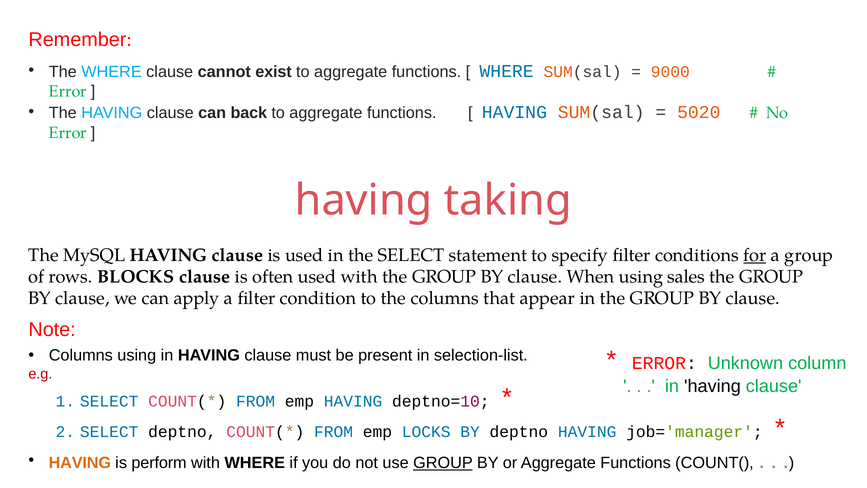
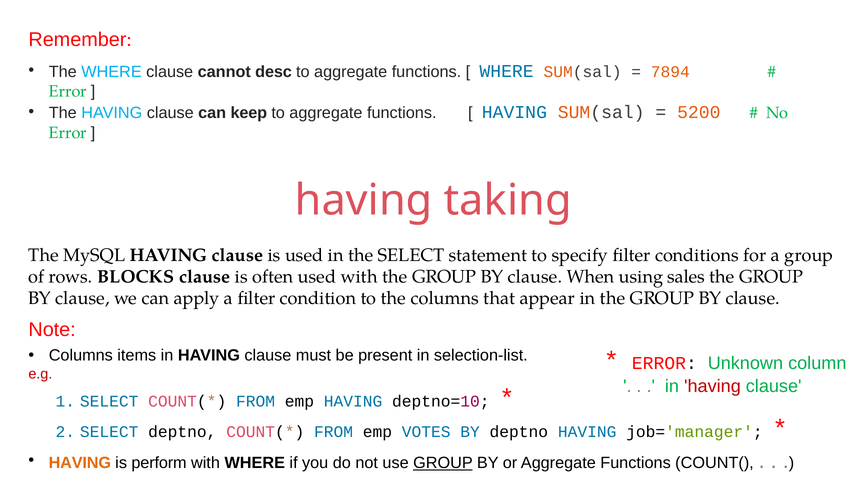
exist: exist -> desc
9000: 9000 -> 7894
back: back -> keep
5020: 5020 -> 5200
for underline: present -> none
Columns using: using -> items
having at (712, 386) colour: black -> red
LOCKS: LOCKS -> VOTES
